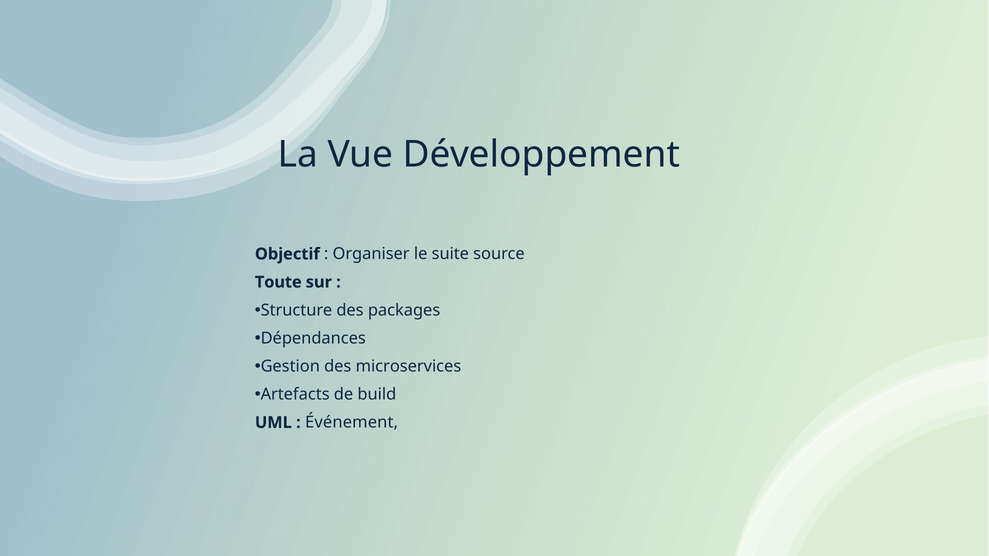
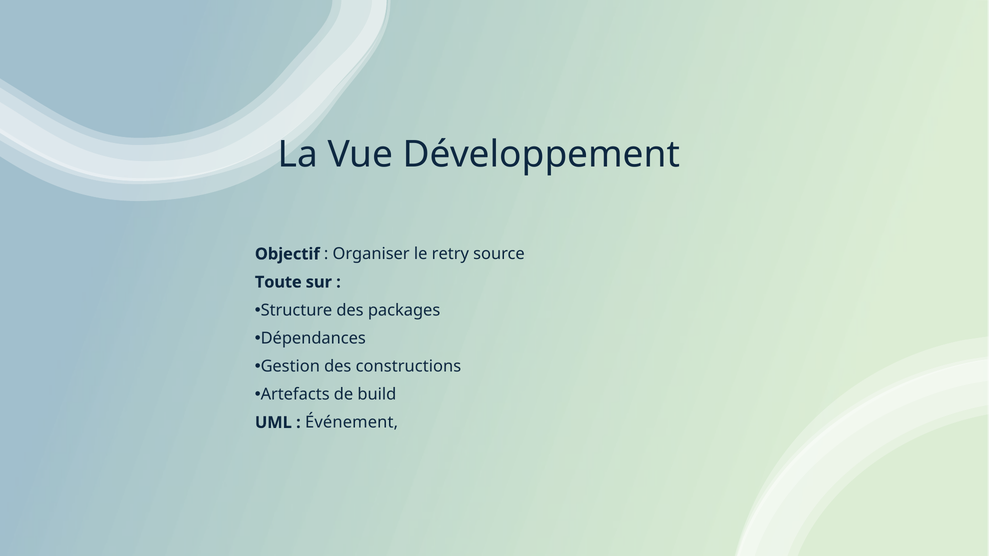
suite: suite -> retry
microservices: microservices -> constructions
